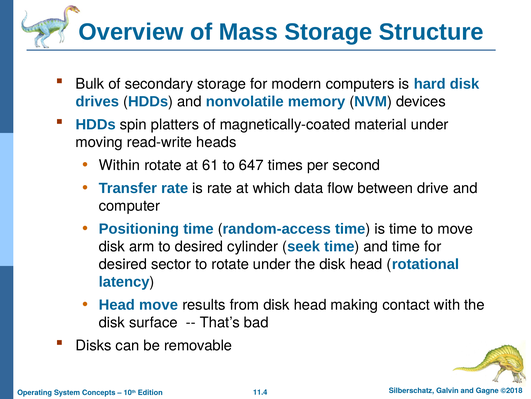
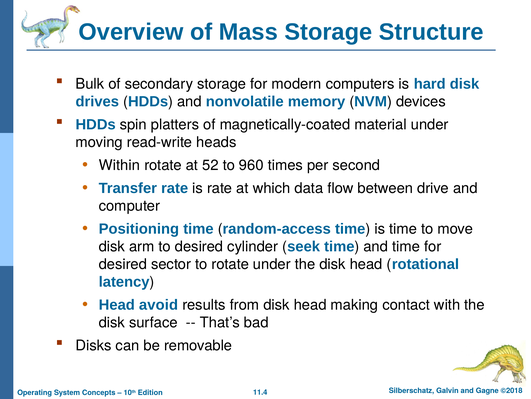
61: 61 -> 52
647: 647 -> 960
Head move: move -> avoid
